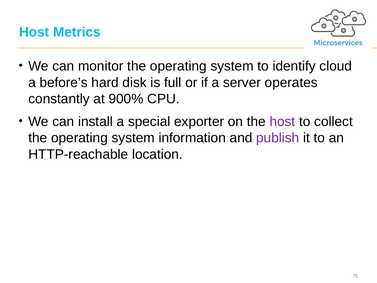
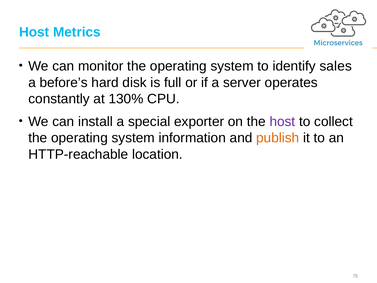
cloud: cloud -> sales
900%: 900% -> 130%
publish colour: purple -> orange
